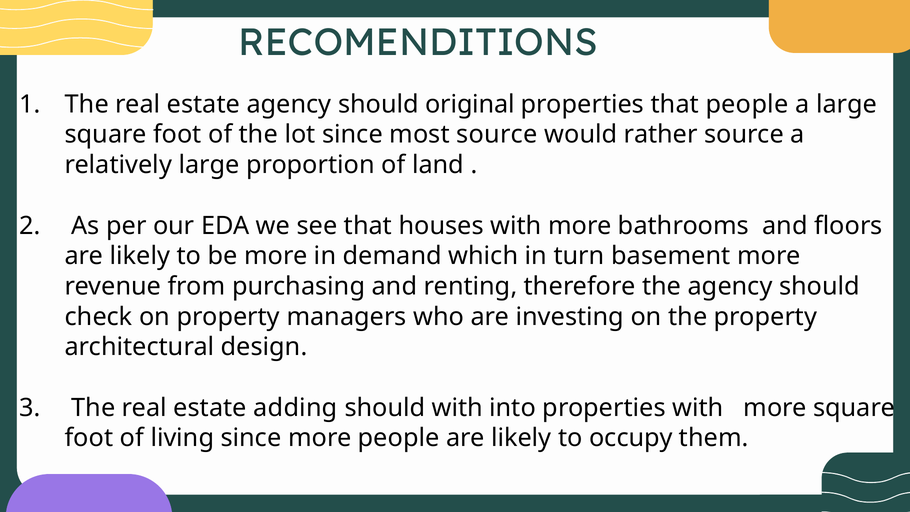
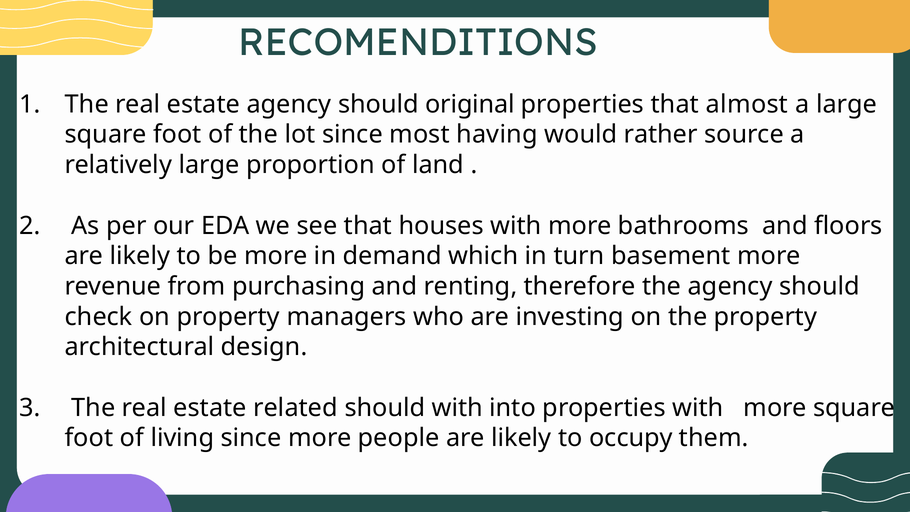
that people: people -> almost
most source: source -> having
adding: adding -> related
